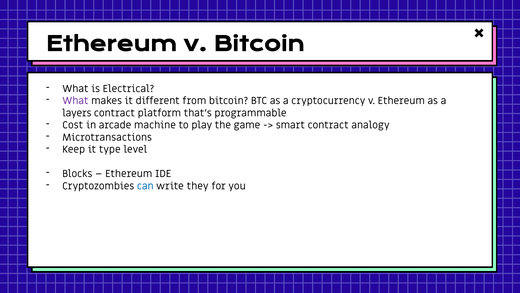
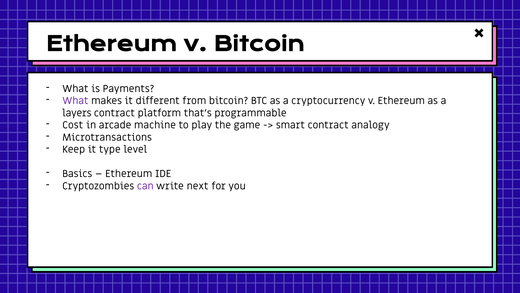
Electrical: Electrical -> Payments
Blocks: Blocks -> Basics
can colour: blue -> purple
they: they -> next
